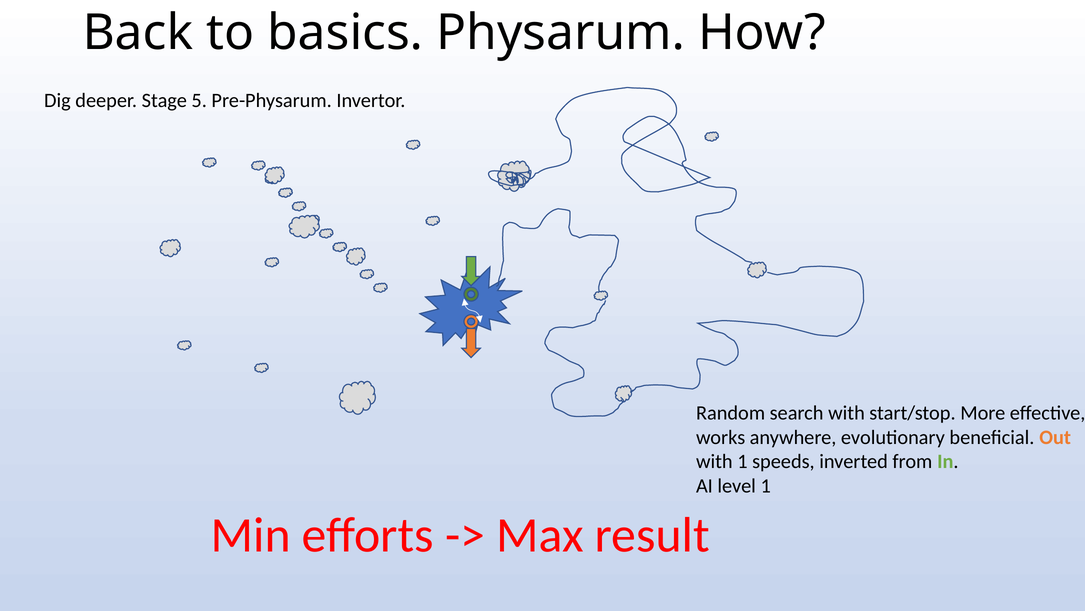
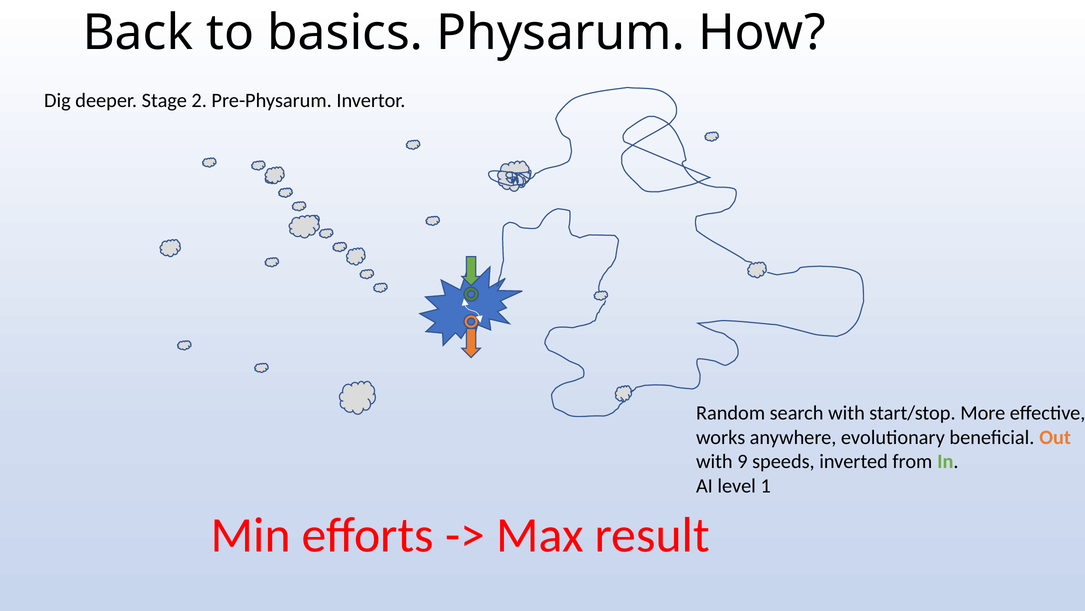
5: 5 -> 2
with 1: 1 -> 9
